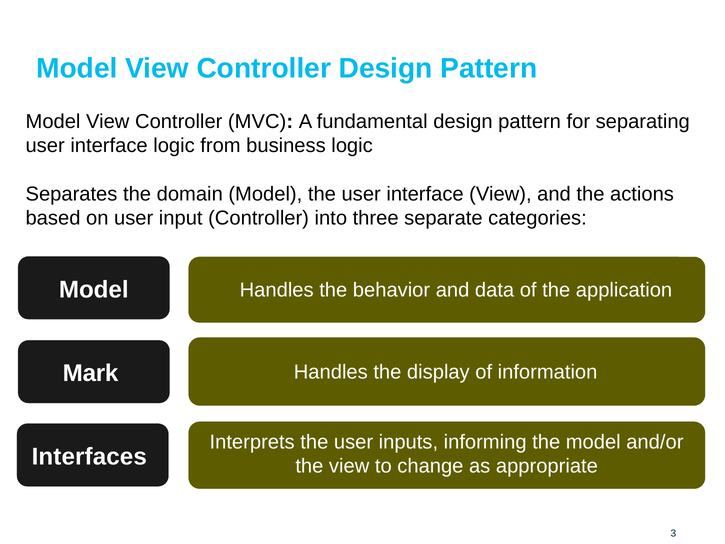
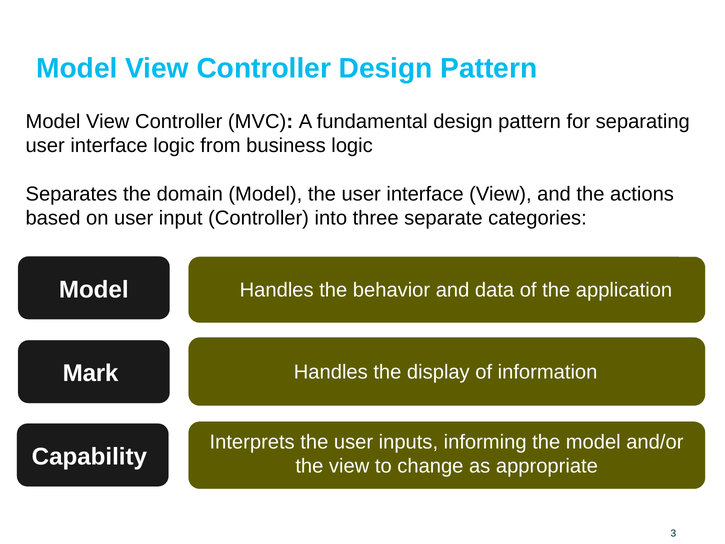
Interfaces: Interfaces -> Capability
